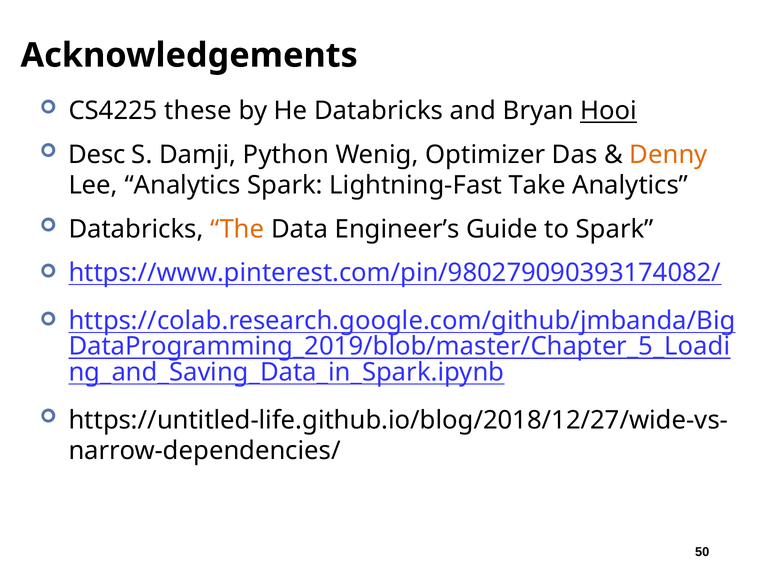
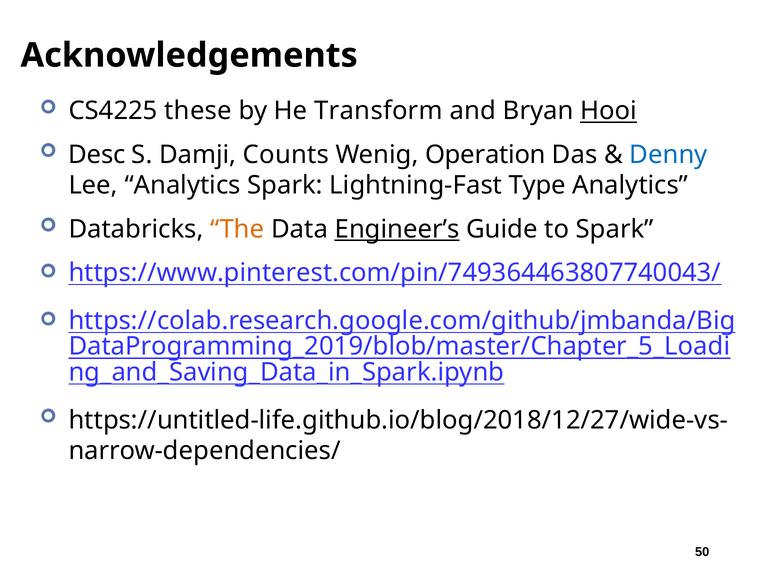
He Databricks: Databricks -> Transform
Python: Python -> Counts
Optimizer: Optimizer -> Operation
Denny colour: orange -> blue
Take: Take -> Type
Engineer’s underline: none -> present
https://www.pinterest.com/pin/980279090393174082/: https://www.pinterest.com/pin/980279090393174082/ -> https://www.pinterest.com/pin/749364463807740043/
